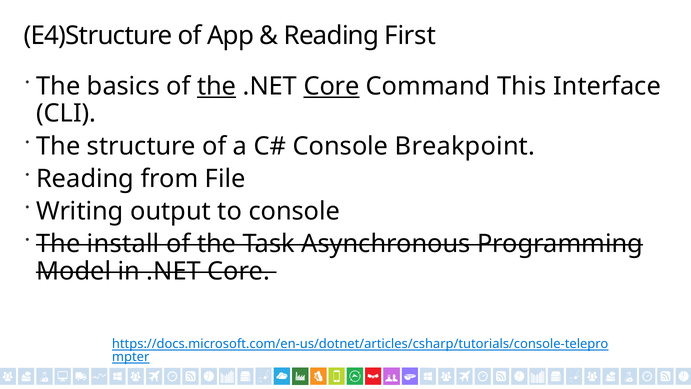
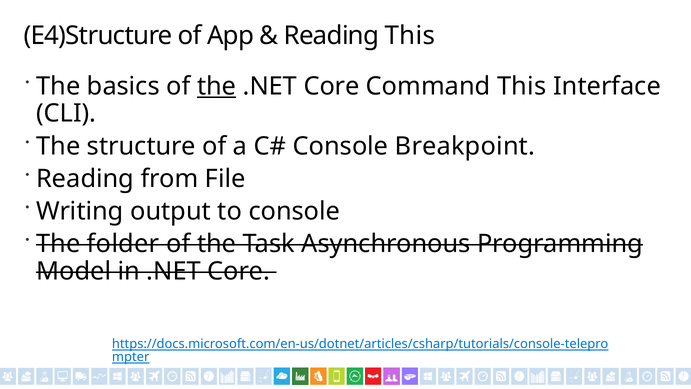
Reading First: First -> This
Core at (332, 86) underline: present -> none
install: install -> folder
